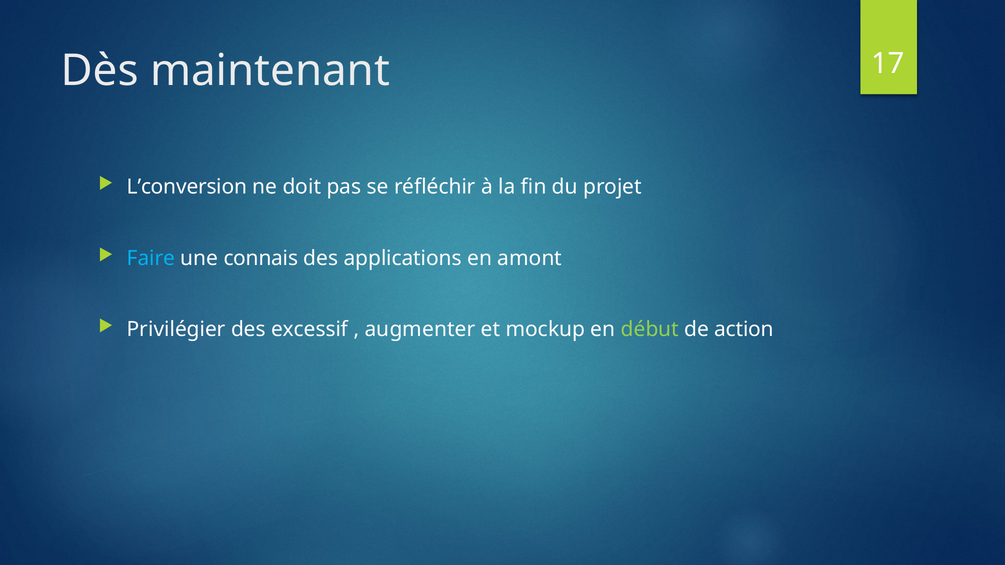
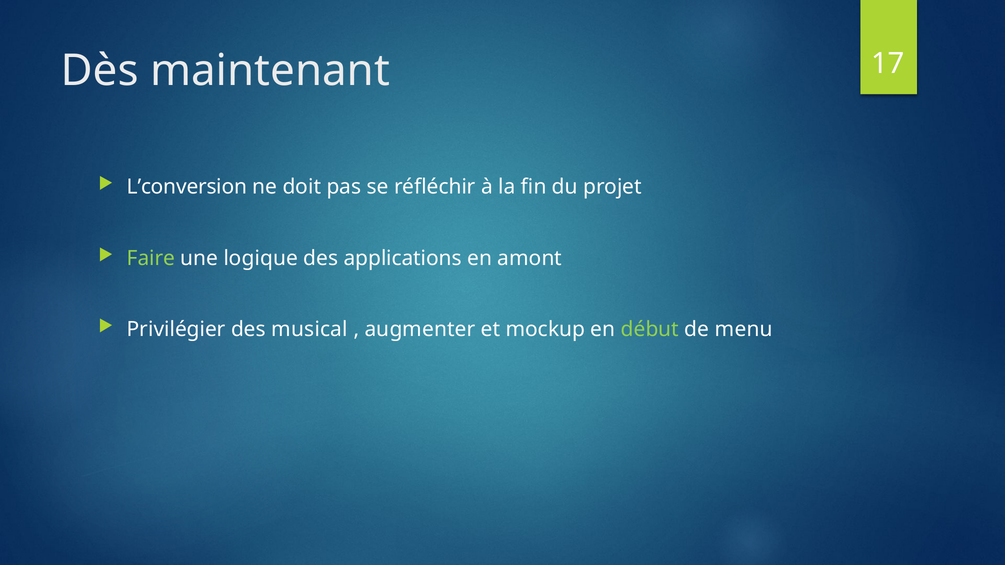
Faire colour: light blue -> light green
connais: connais -> logique
excessif: excessif -> musical
action: action -> menu
